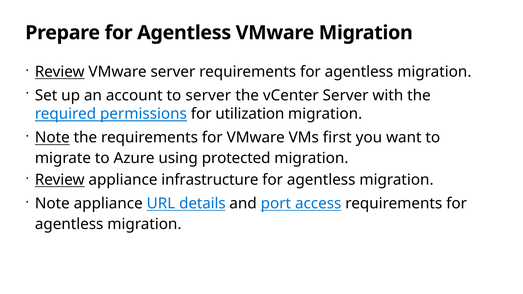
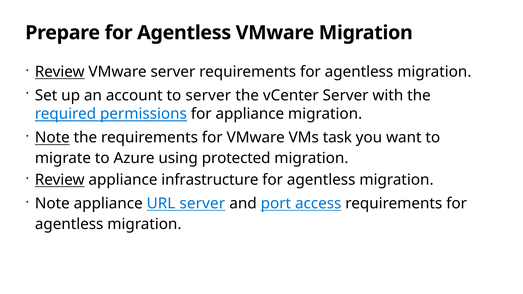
for utilization: utilization -> appliance
first: first -> task
URL details: details -> server
